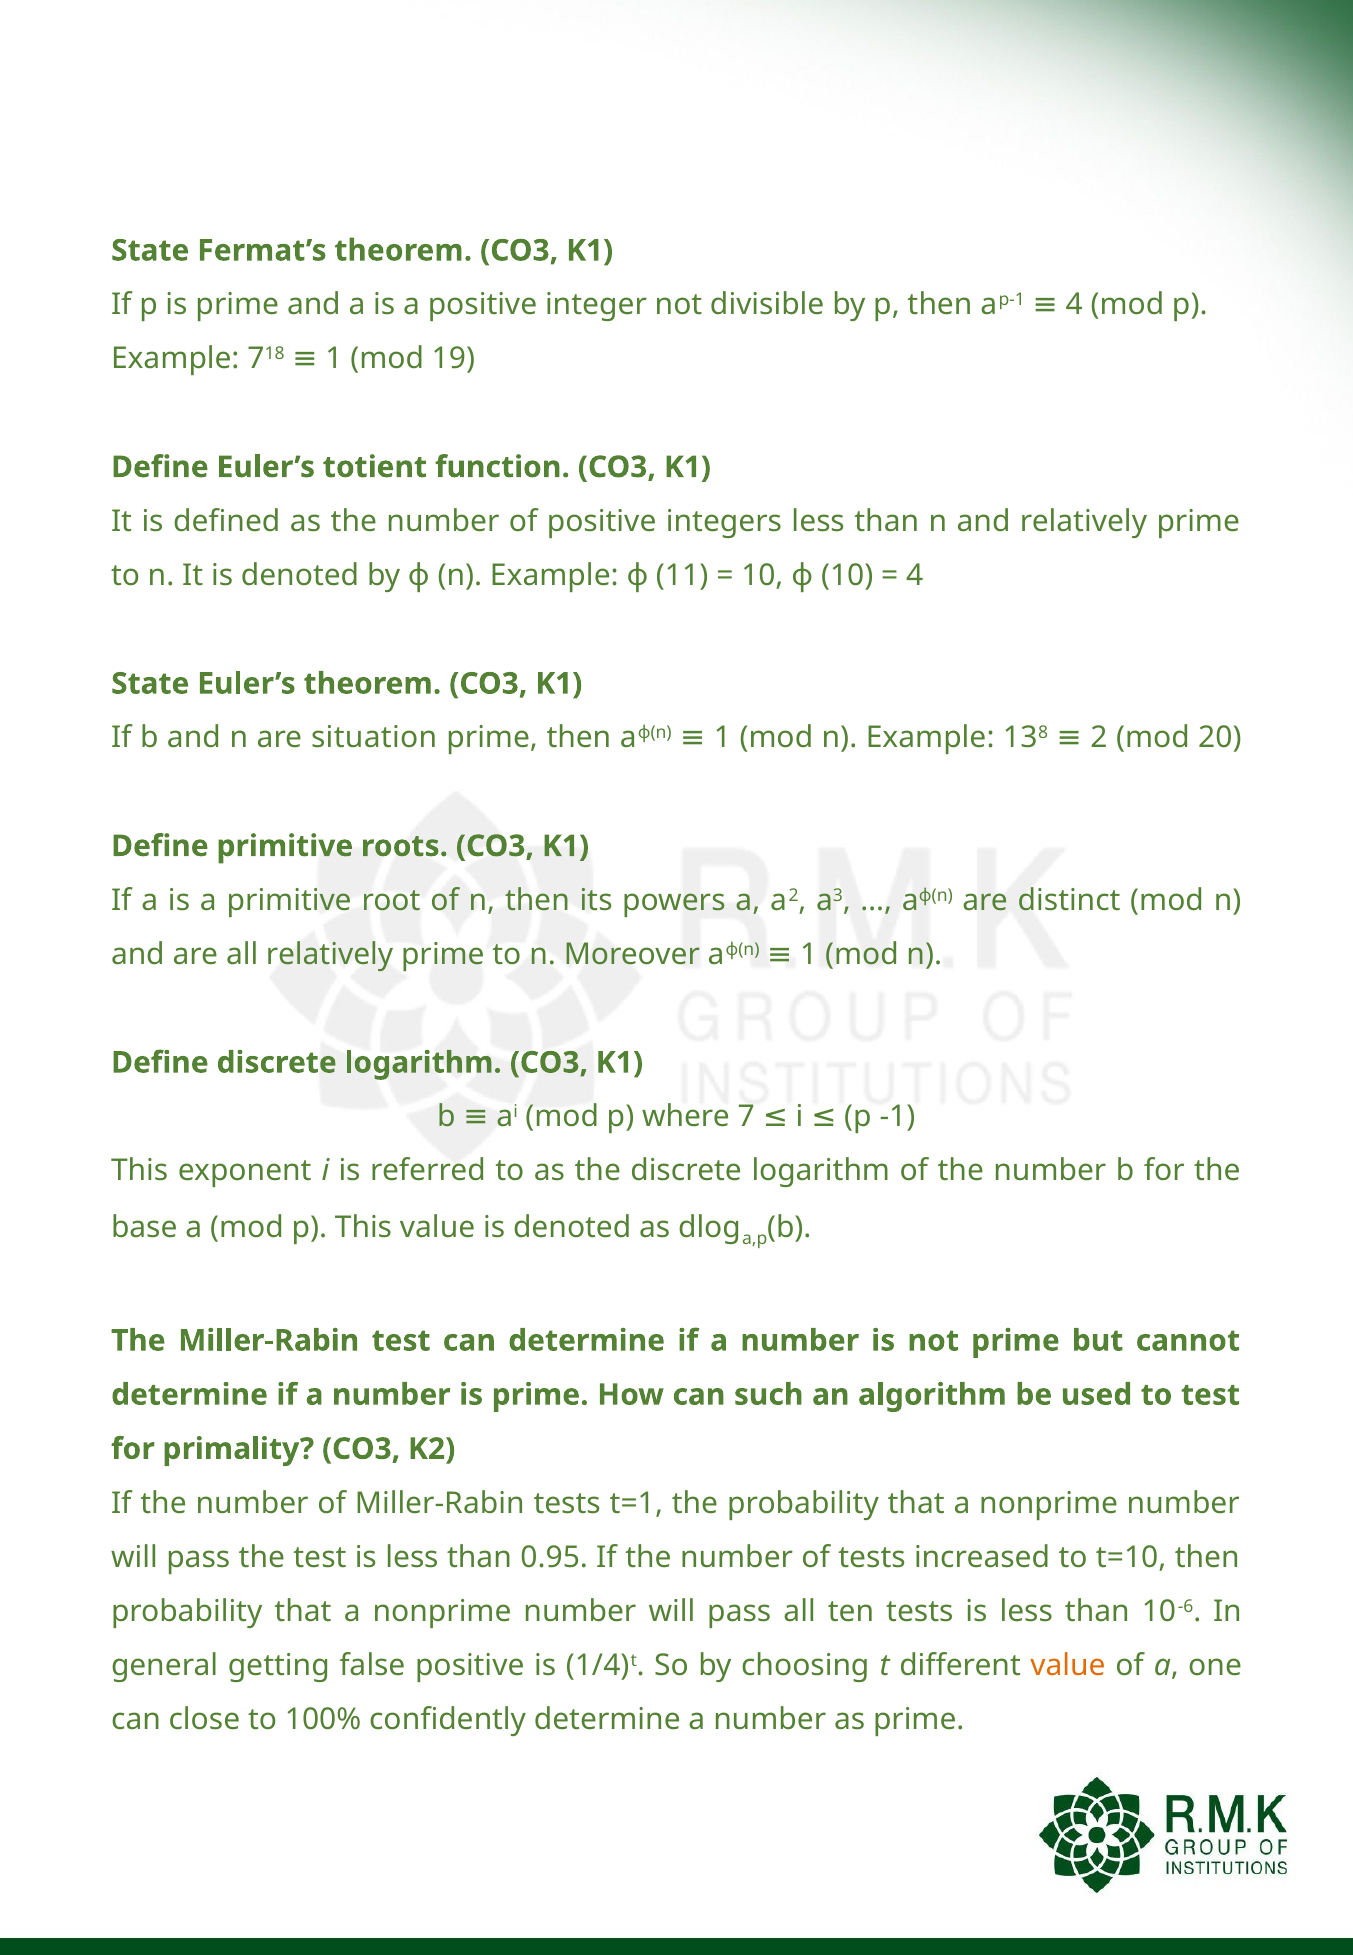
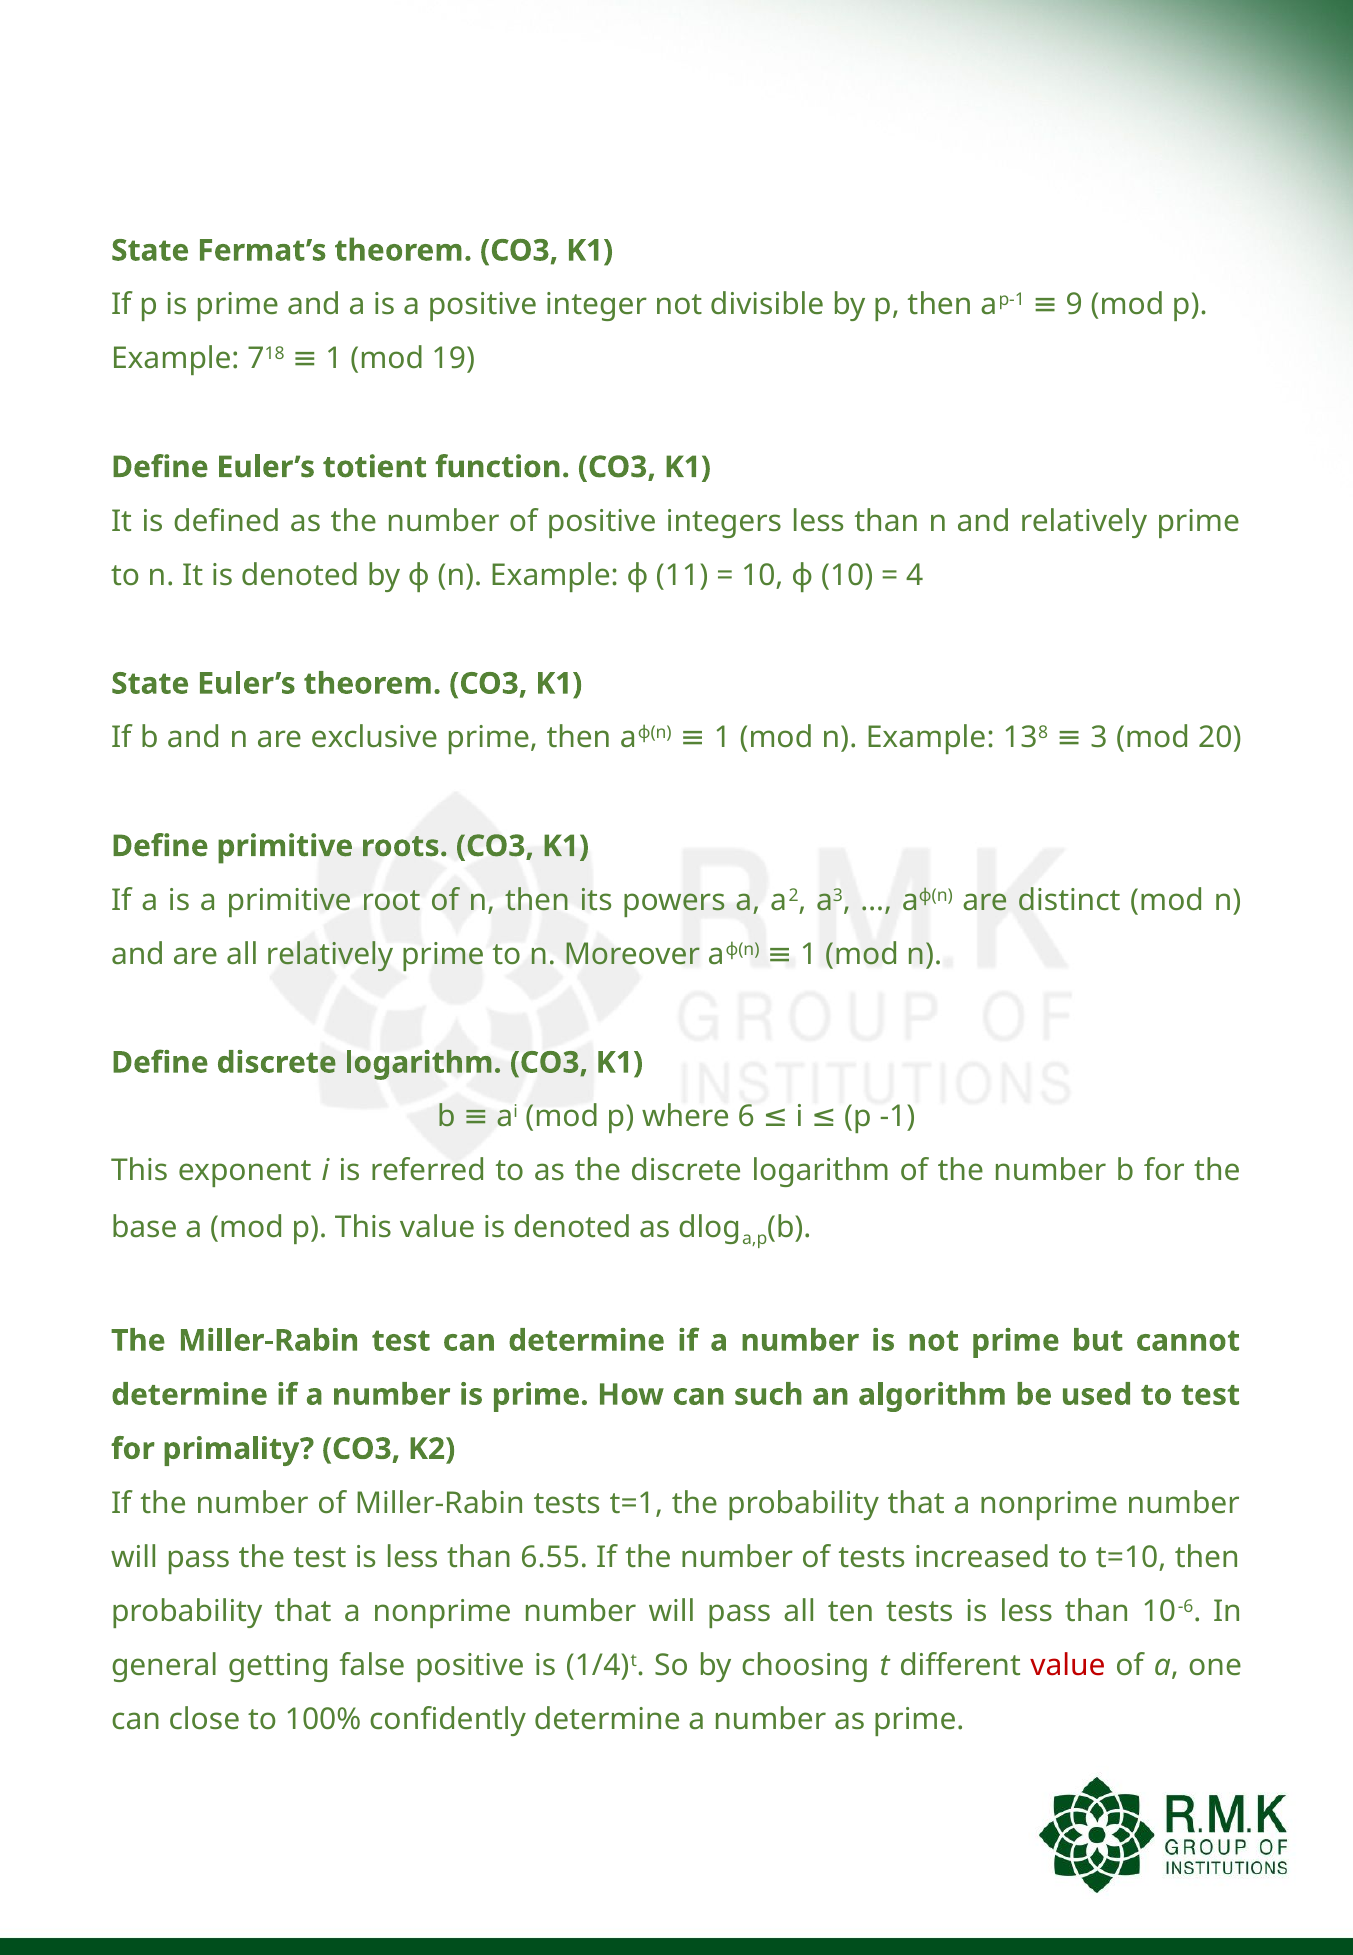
ap-1 4: 4 -> 9
2: 2 -> 3
situation: situation -> exclusive
7: 7 -> 6
0.95: 0.95 -> 6.55
value at (1068, 1665) colour: orange -> red
